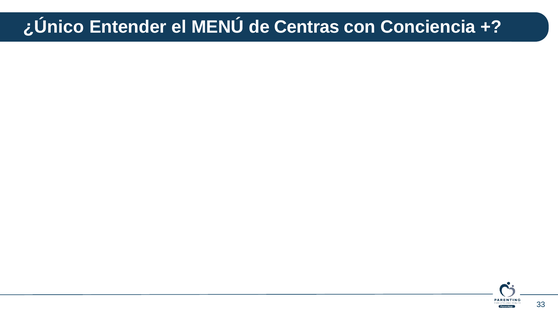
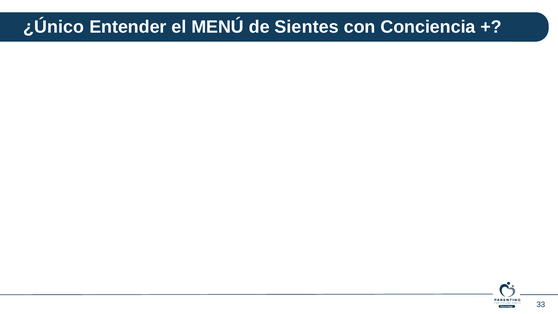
Centras: Centras -> Sientes
